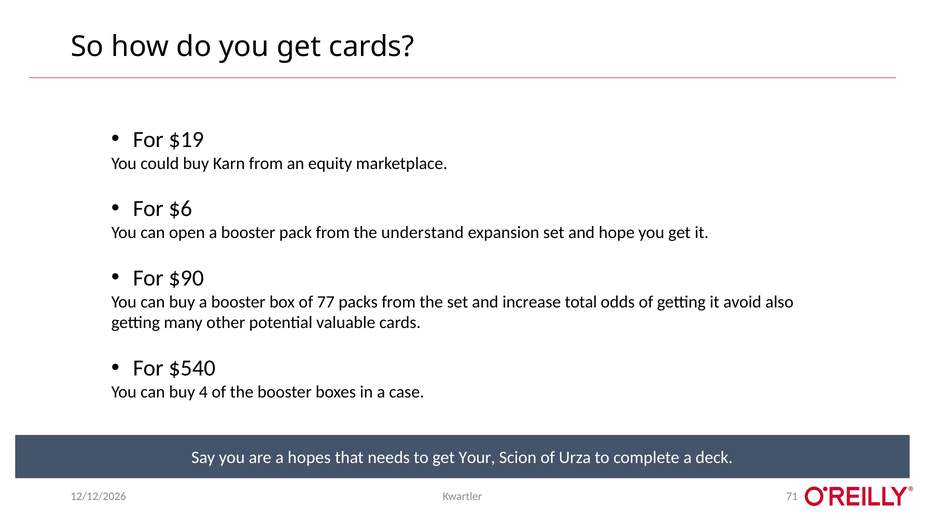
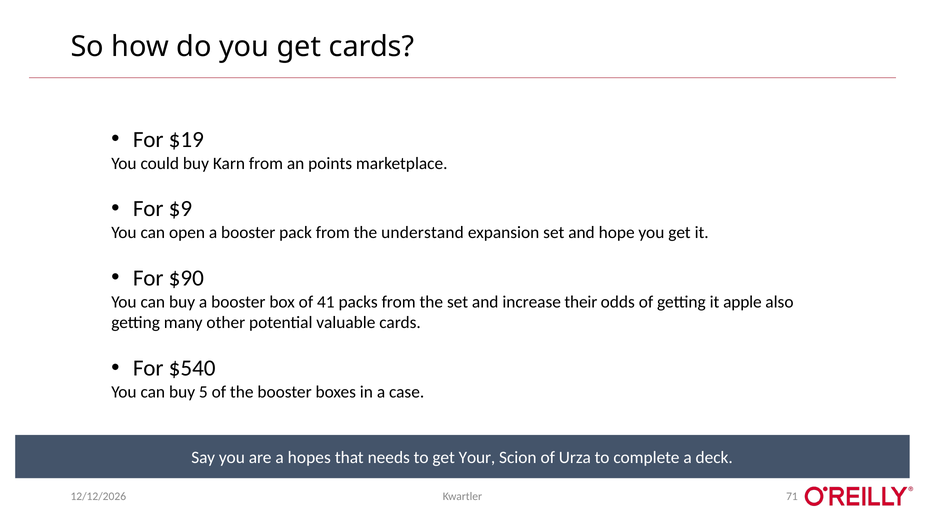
equity: equity -> points
$6: $6 -> $9
77: 77 -> 41
total: total -> their
avoid: avoid -> apple
4: 4 -> 5
